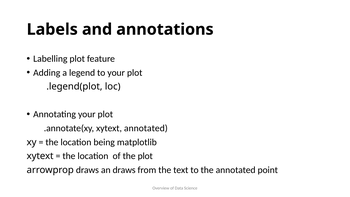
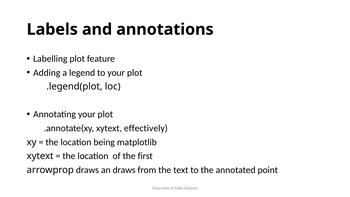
xytext annotated: annotated -> effectively
the plot: plot -> first
